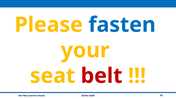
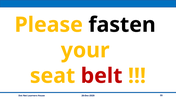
fasten colour: blue -> black
